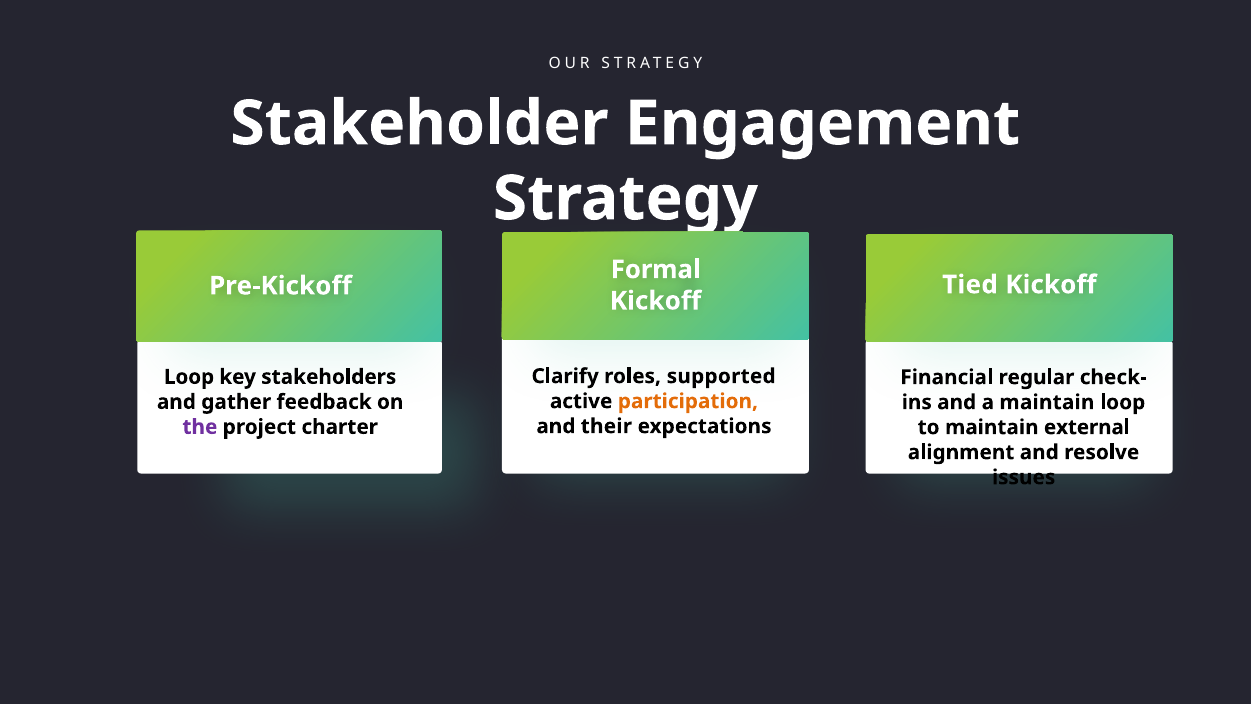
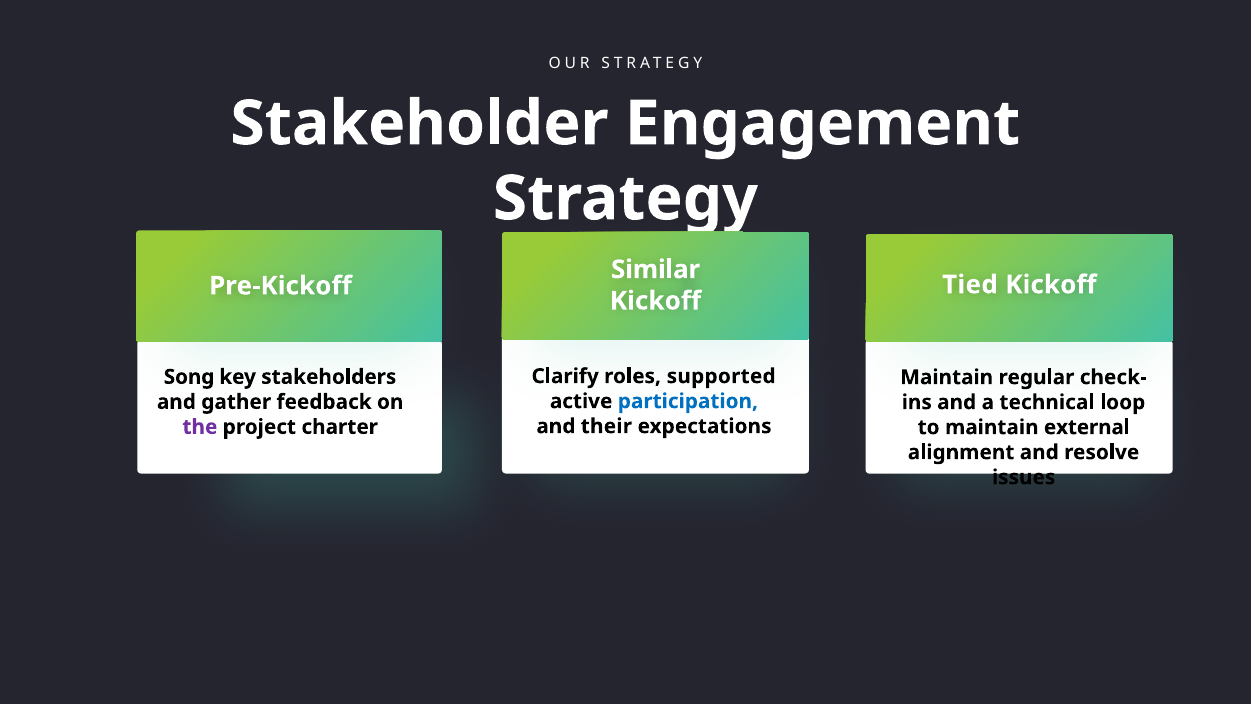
Formal: Formal -> Similar
Loop at (189, 377): Loop -> Song
Financial at (947, 377): Financial -> Maintain
participation colour: orange -> blue
a maintain: maintain -> technical
